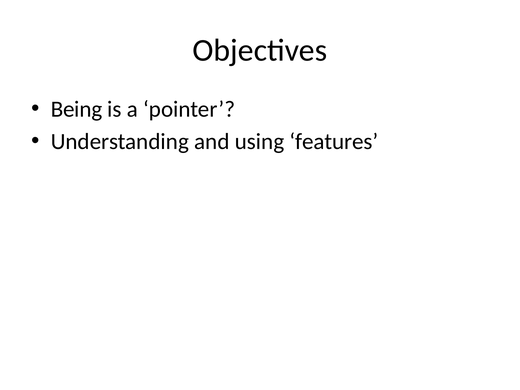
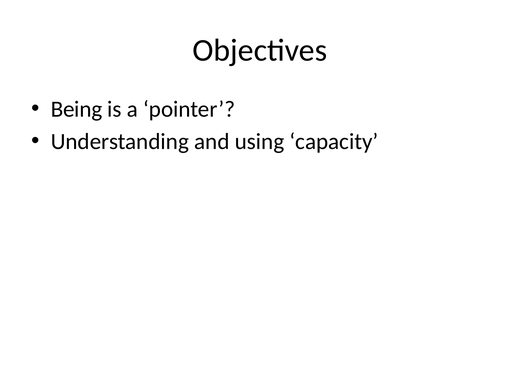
features: features -> capacity
